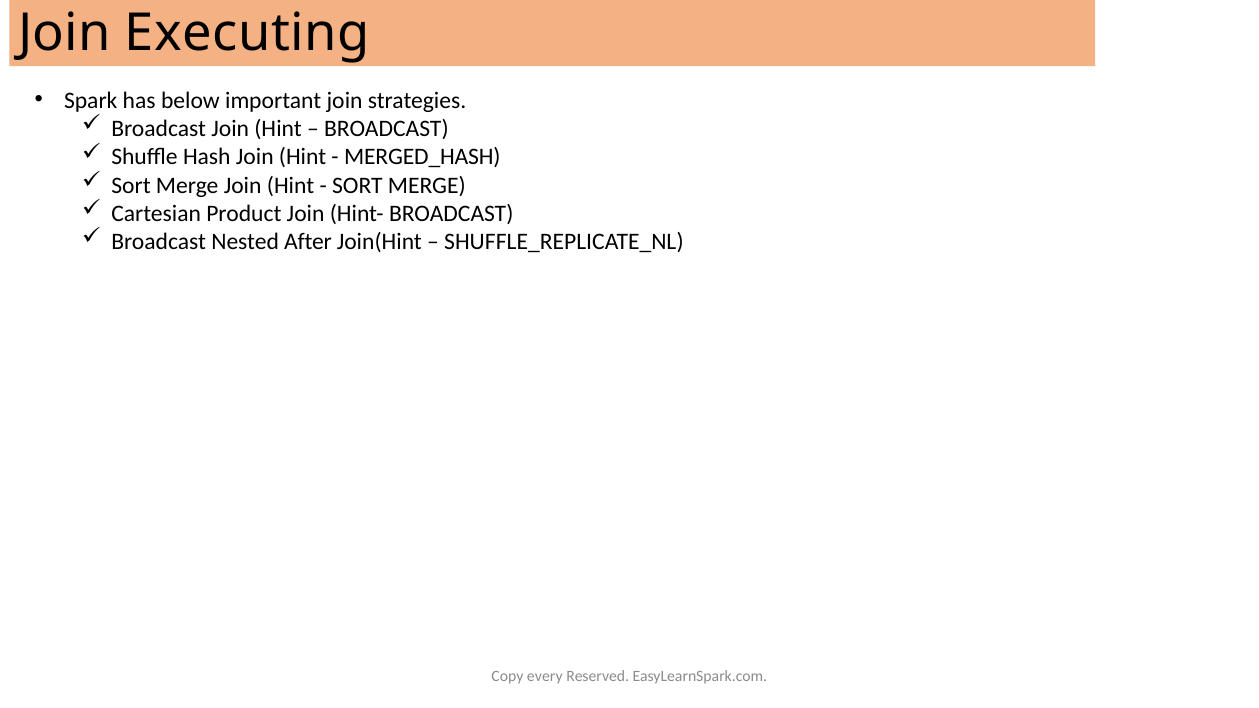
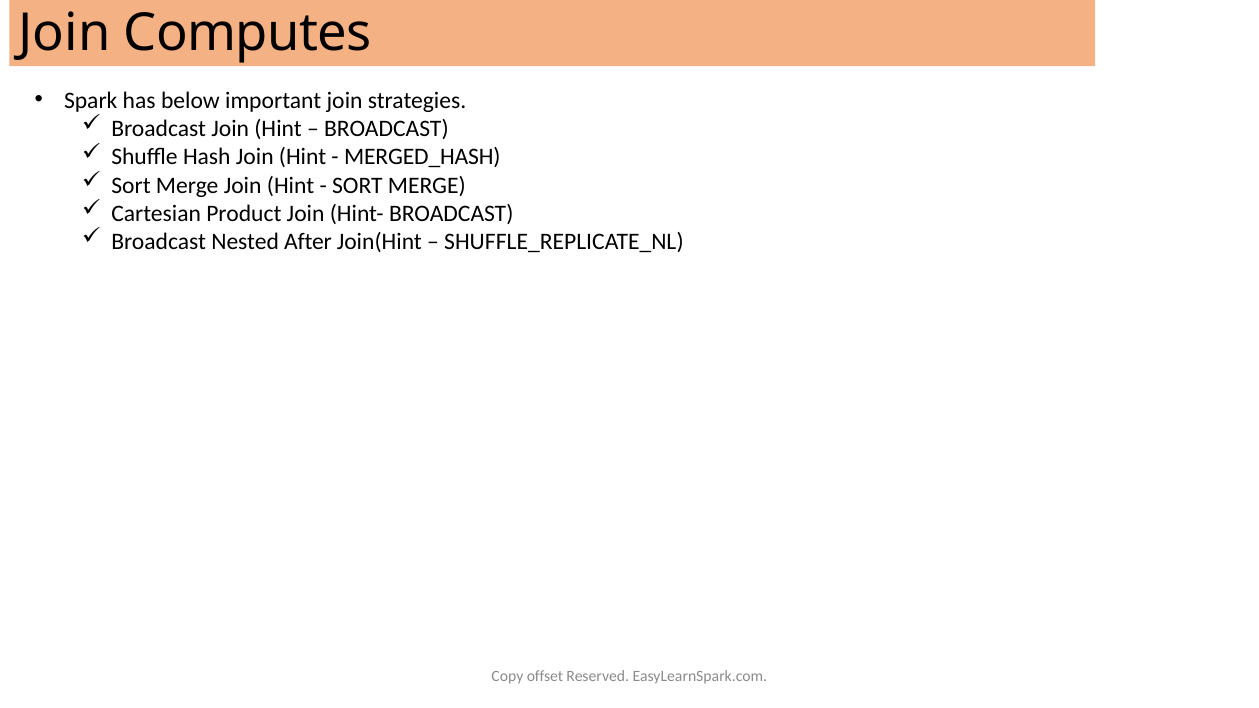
Executing: Executing -> Computes
every: every -> offset
